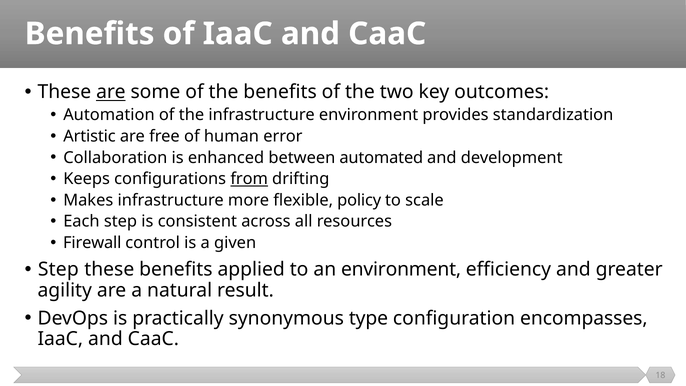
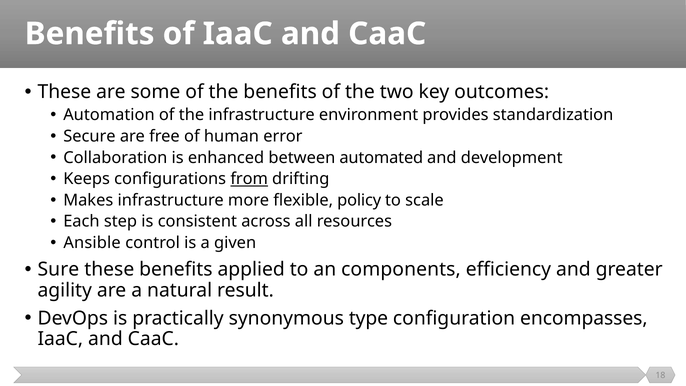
are at (111, 92) underline: present -> none
Artistic: Artistic -> Secure
Firewall: Firewall -> Ansible
Step at (58, 269): Step -> Sure
an environment: environment -> components
